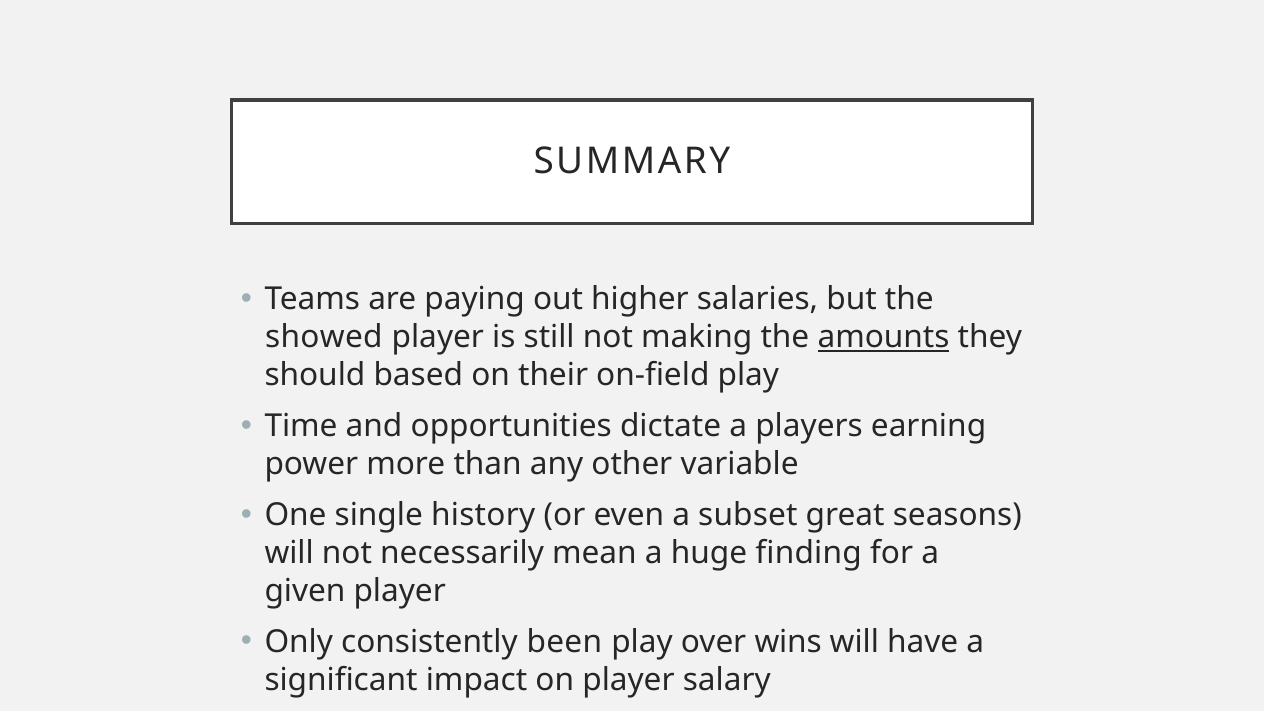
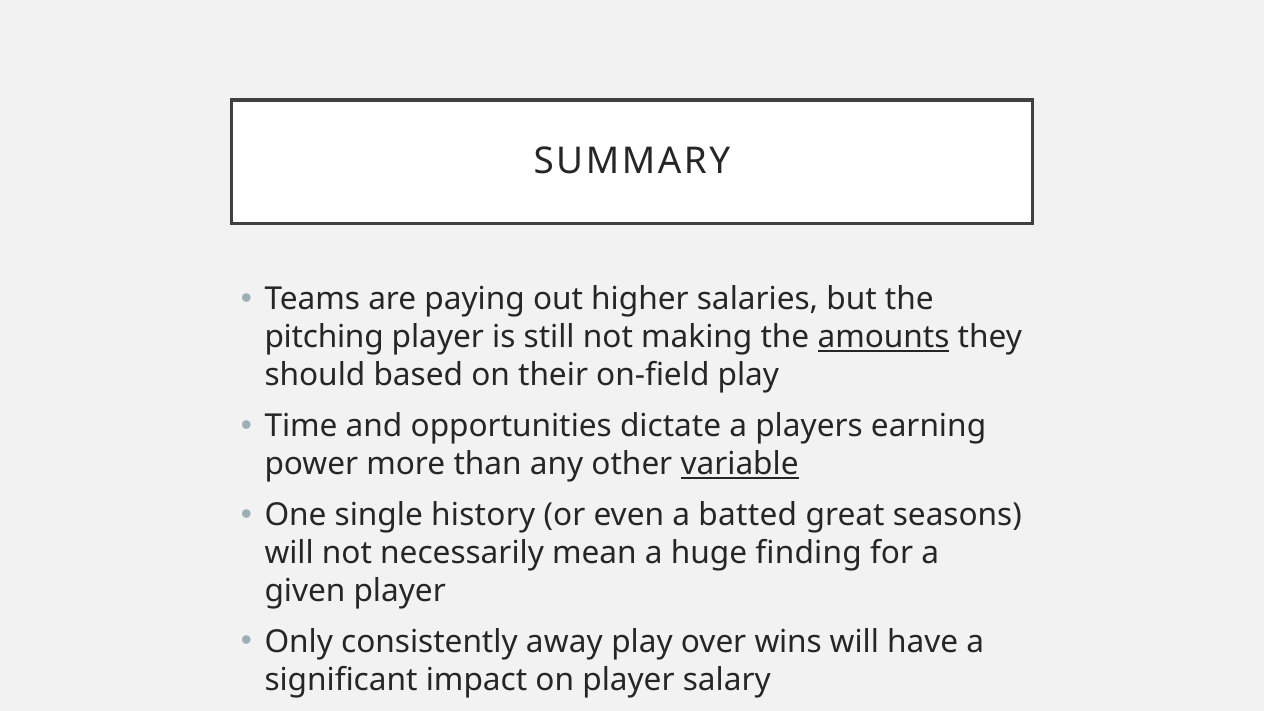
showed: showed -> pitching
variable underline: none -> present
subset: subset -> batted
been: been -> away
